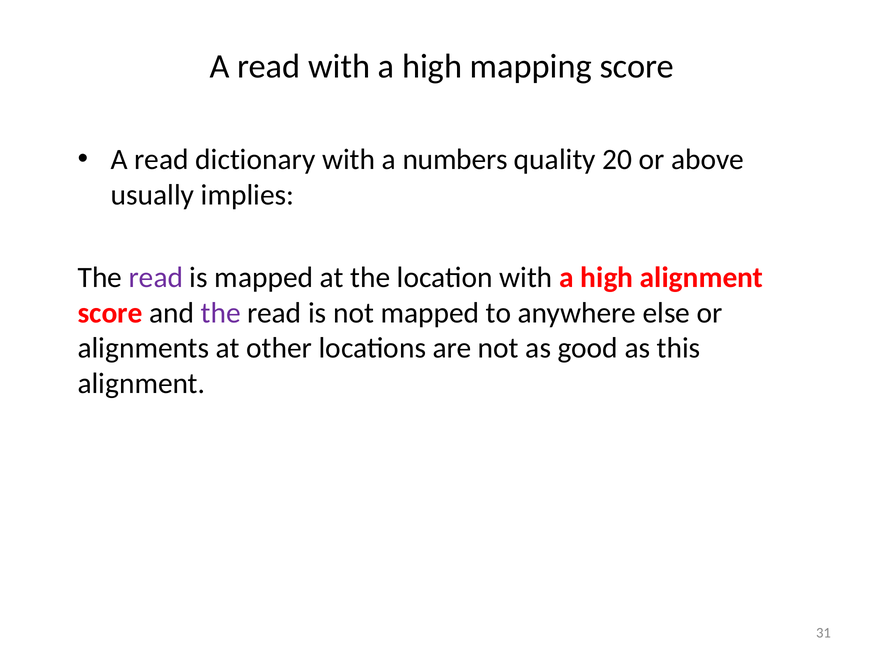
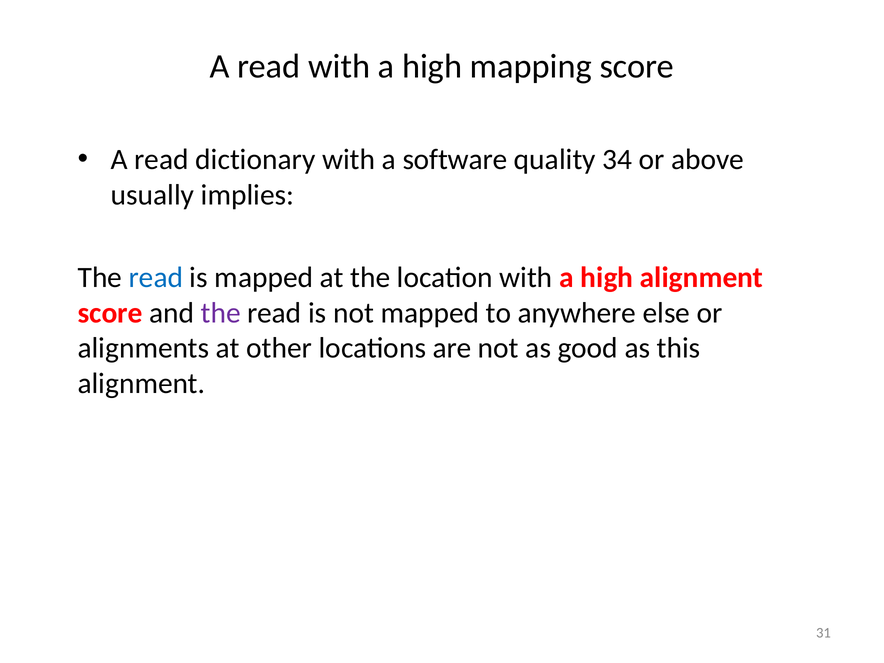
numbers: numbers -> software
20: 20 -> 34
read at (156, 277) colour: purple -> blue
